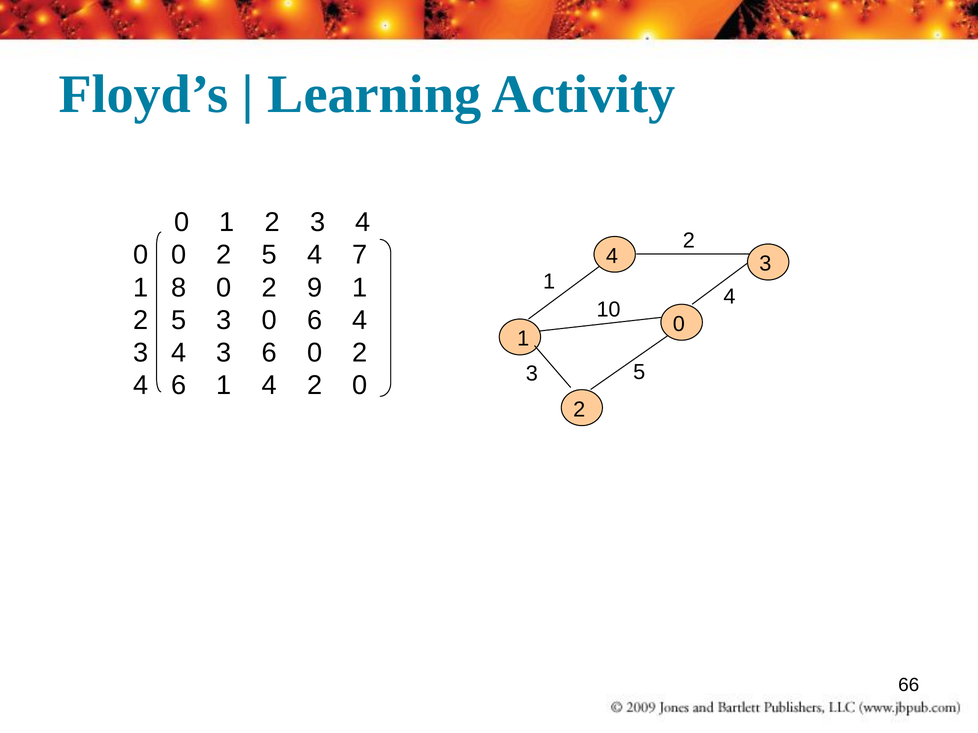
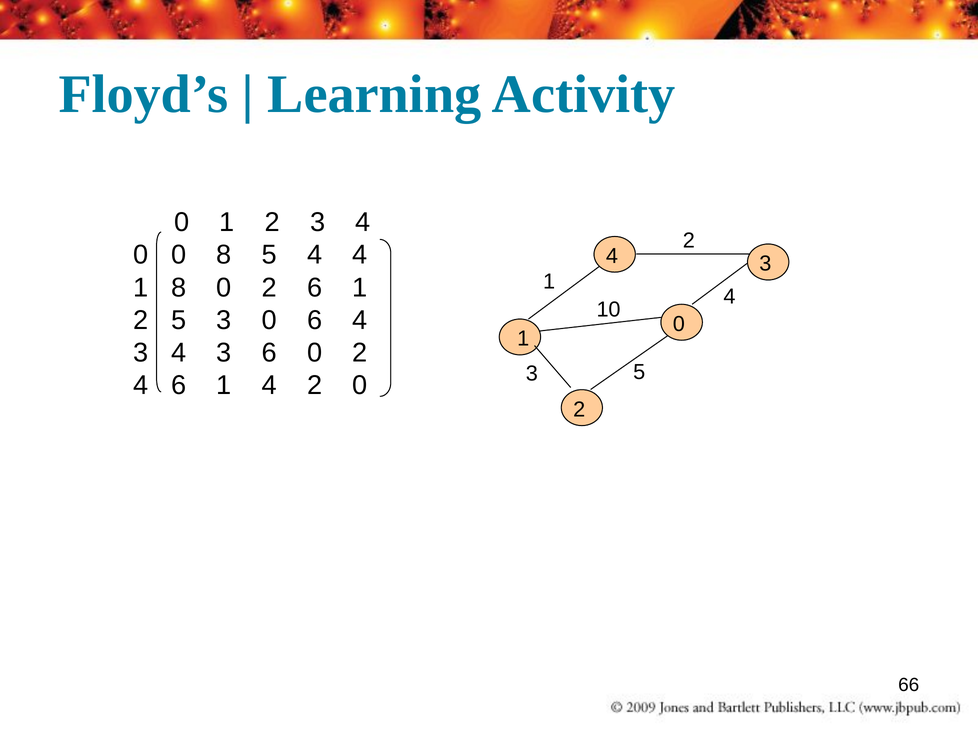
0 0 2: 2 -> 8
4 7: 7 -> 4
2 9: 9 -> 6
